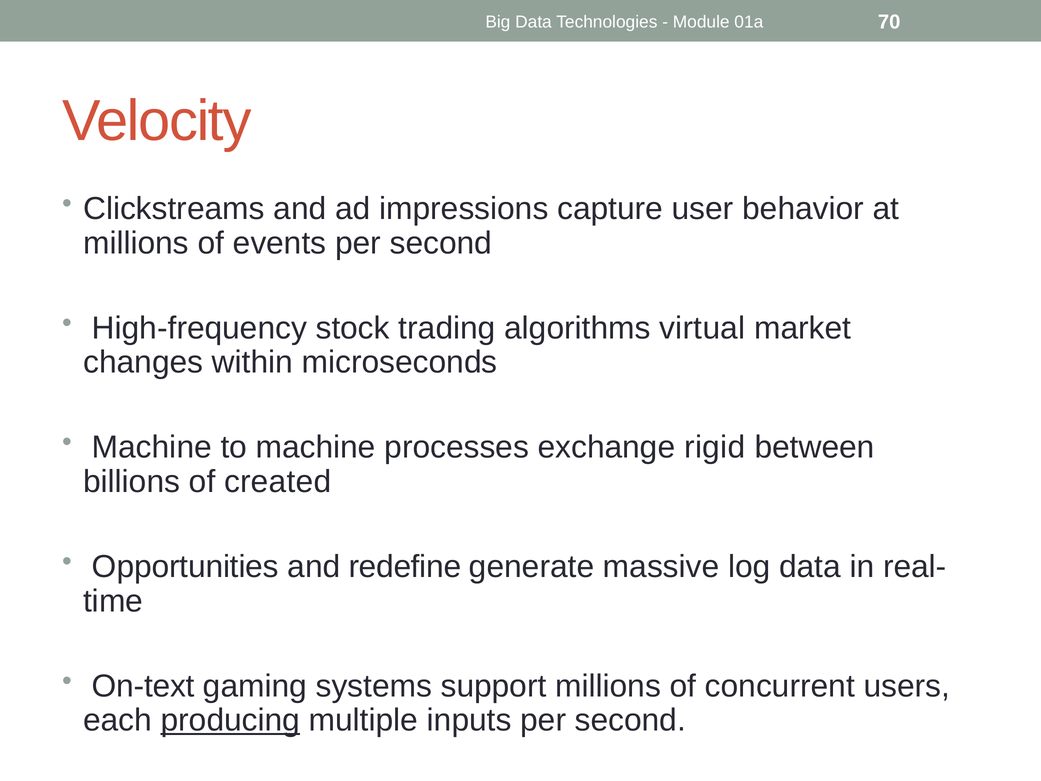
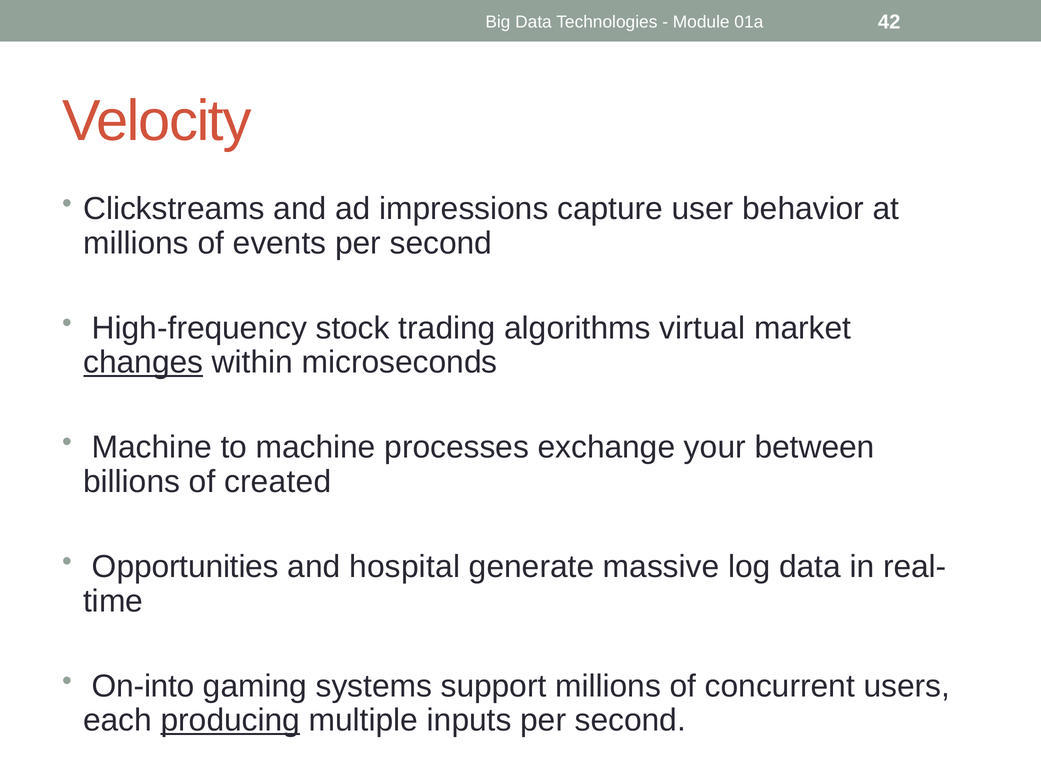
70: 70 -> 42
changes underline: none -> present
rigid: rigid -> your
redefine: redefine -> hospital
On-text: On-text -> On-into
